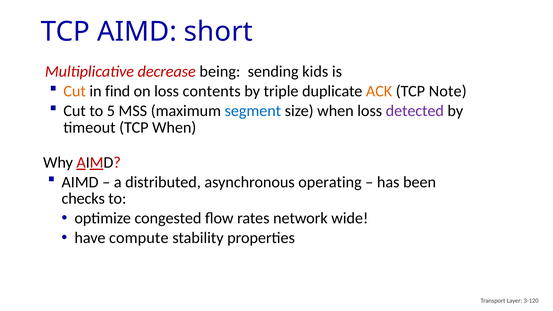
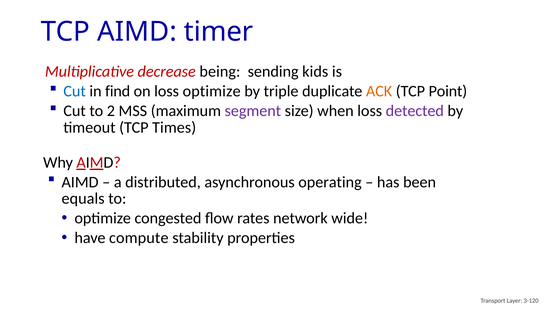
short: short -> timer
Cut at (75, 91) colour: orange -> blue
loss contents: contents -> optimize
Note: Note -> Point
5: 5 -> 2
segment colour: blue -> purple
TCP When: When -> Times
checks: checks -> equals
